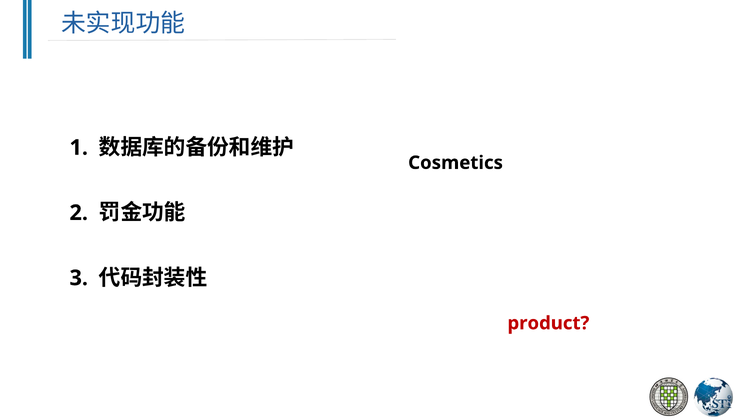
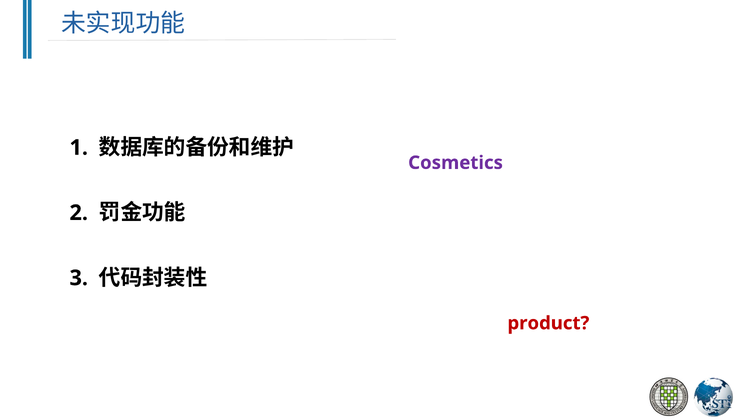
Cosmetics colour: black -> purple
